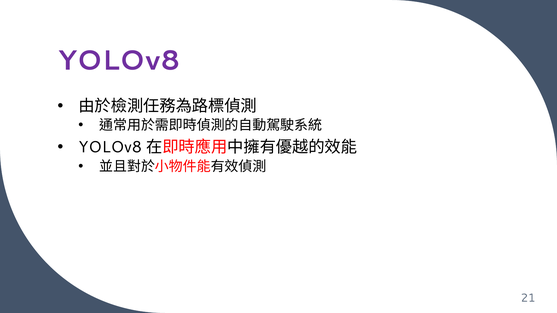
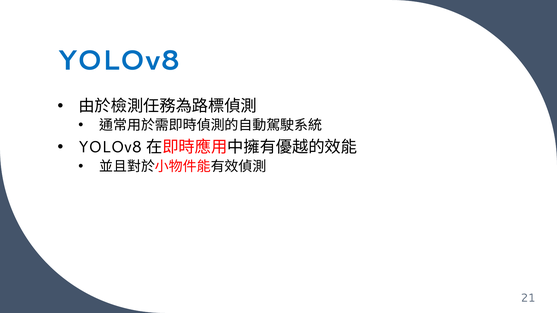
YOLOv8 colour: purple -> blue
